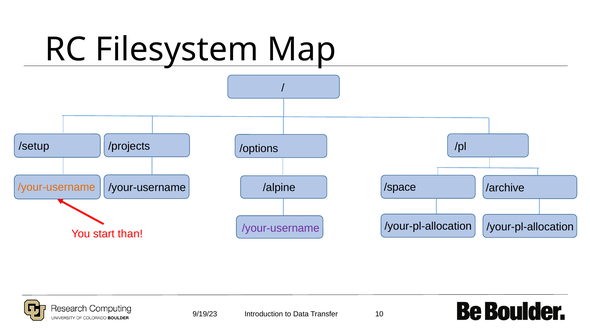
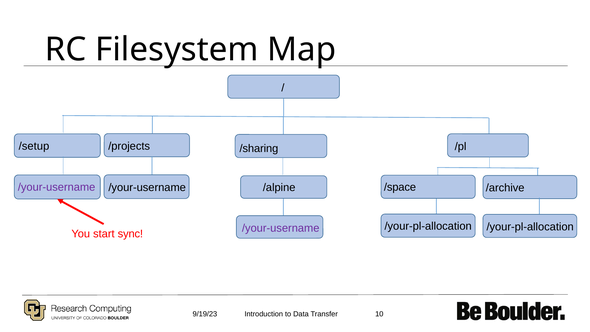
/options: /options -> /sharing
/your-username at (57, 187) colour: orange -> purple
than: than -> sync
